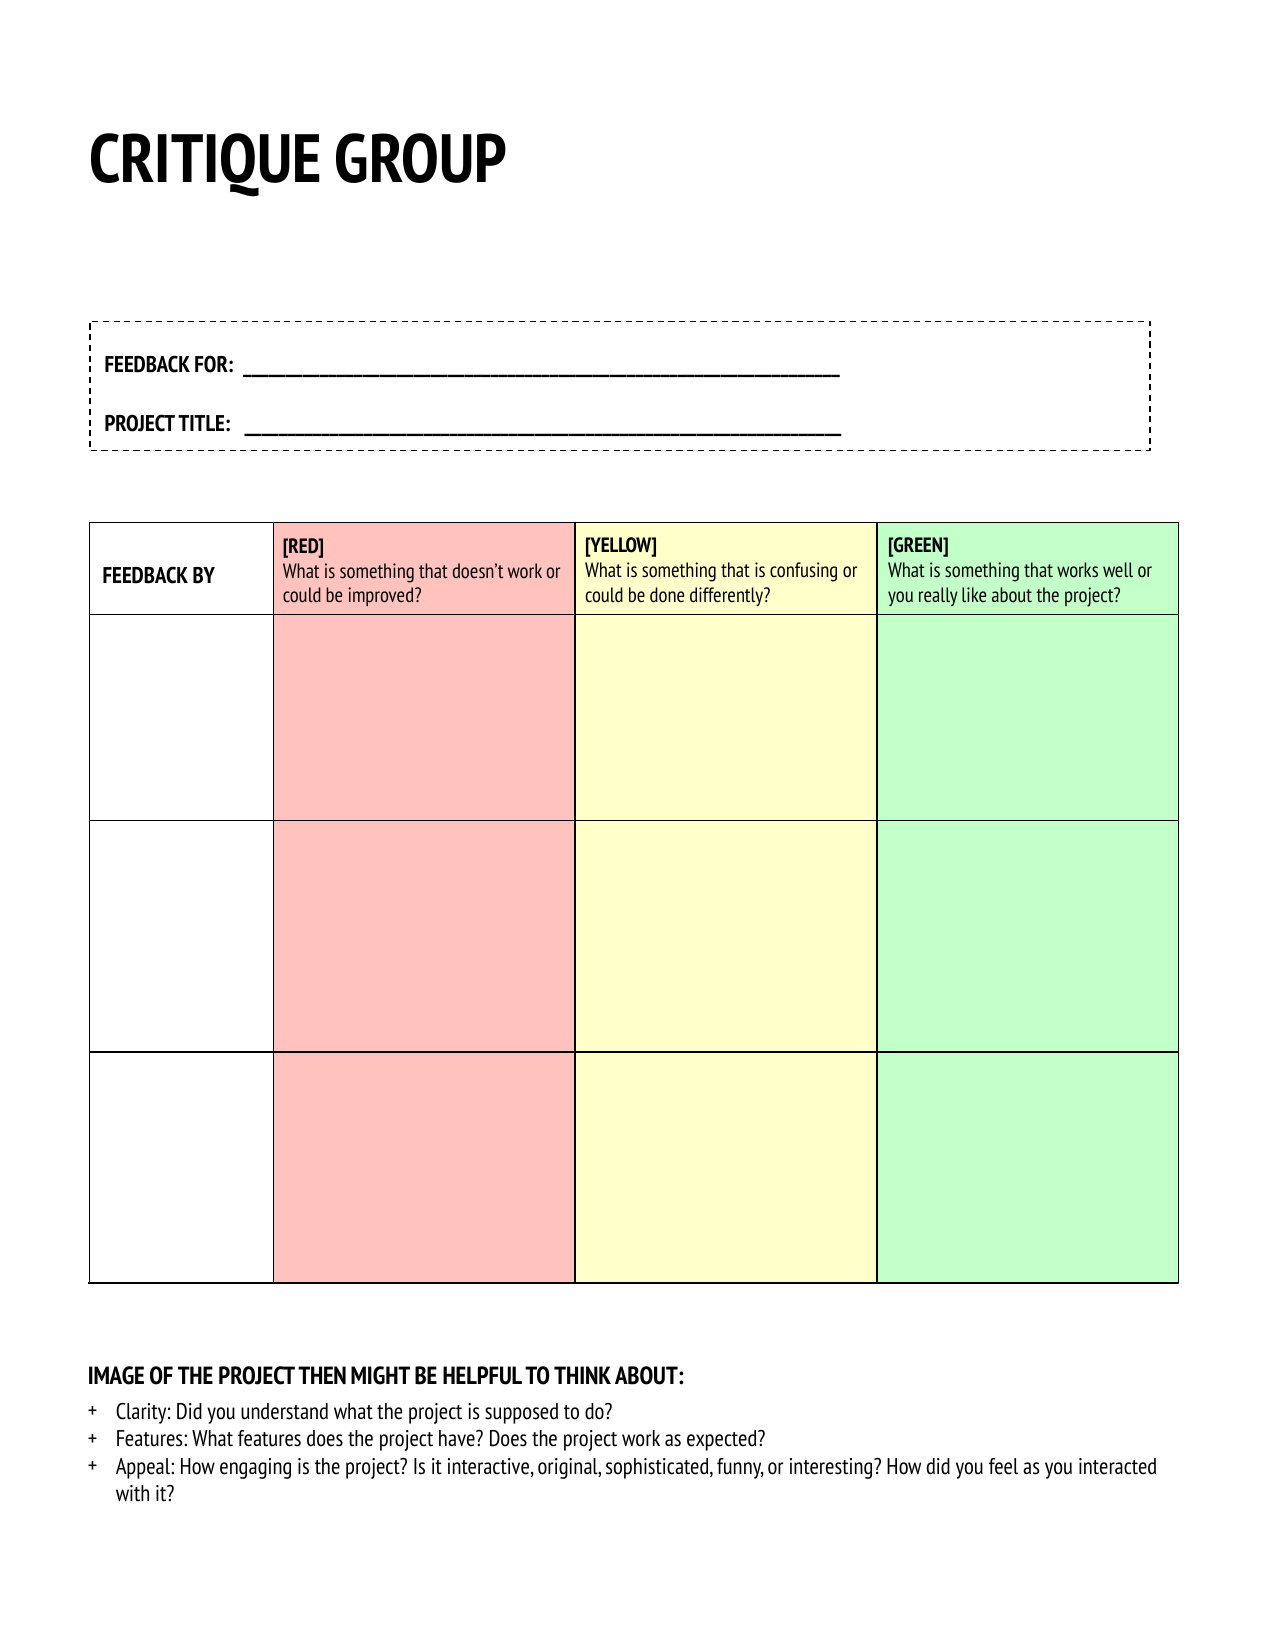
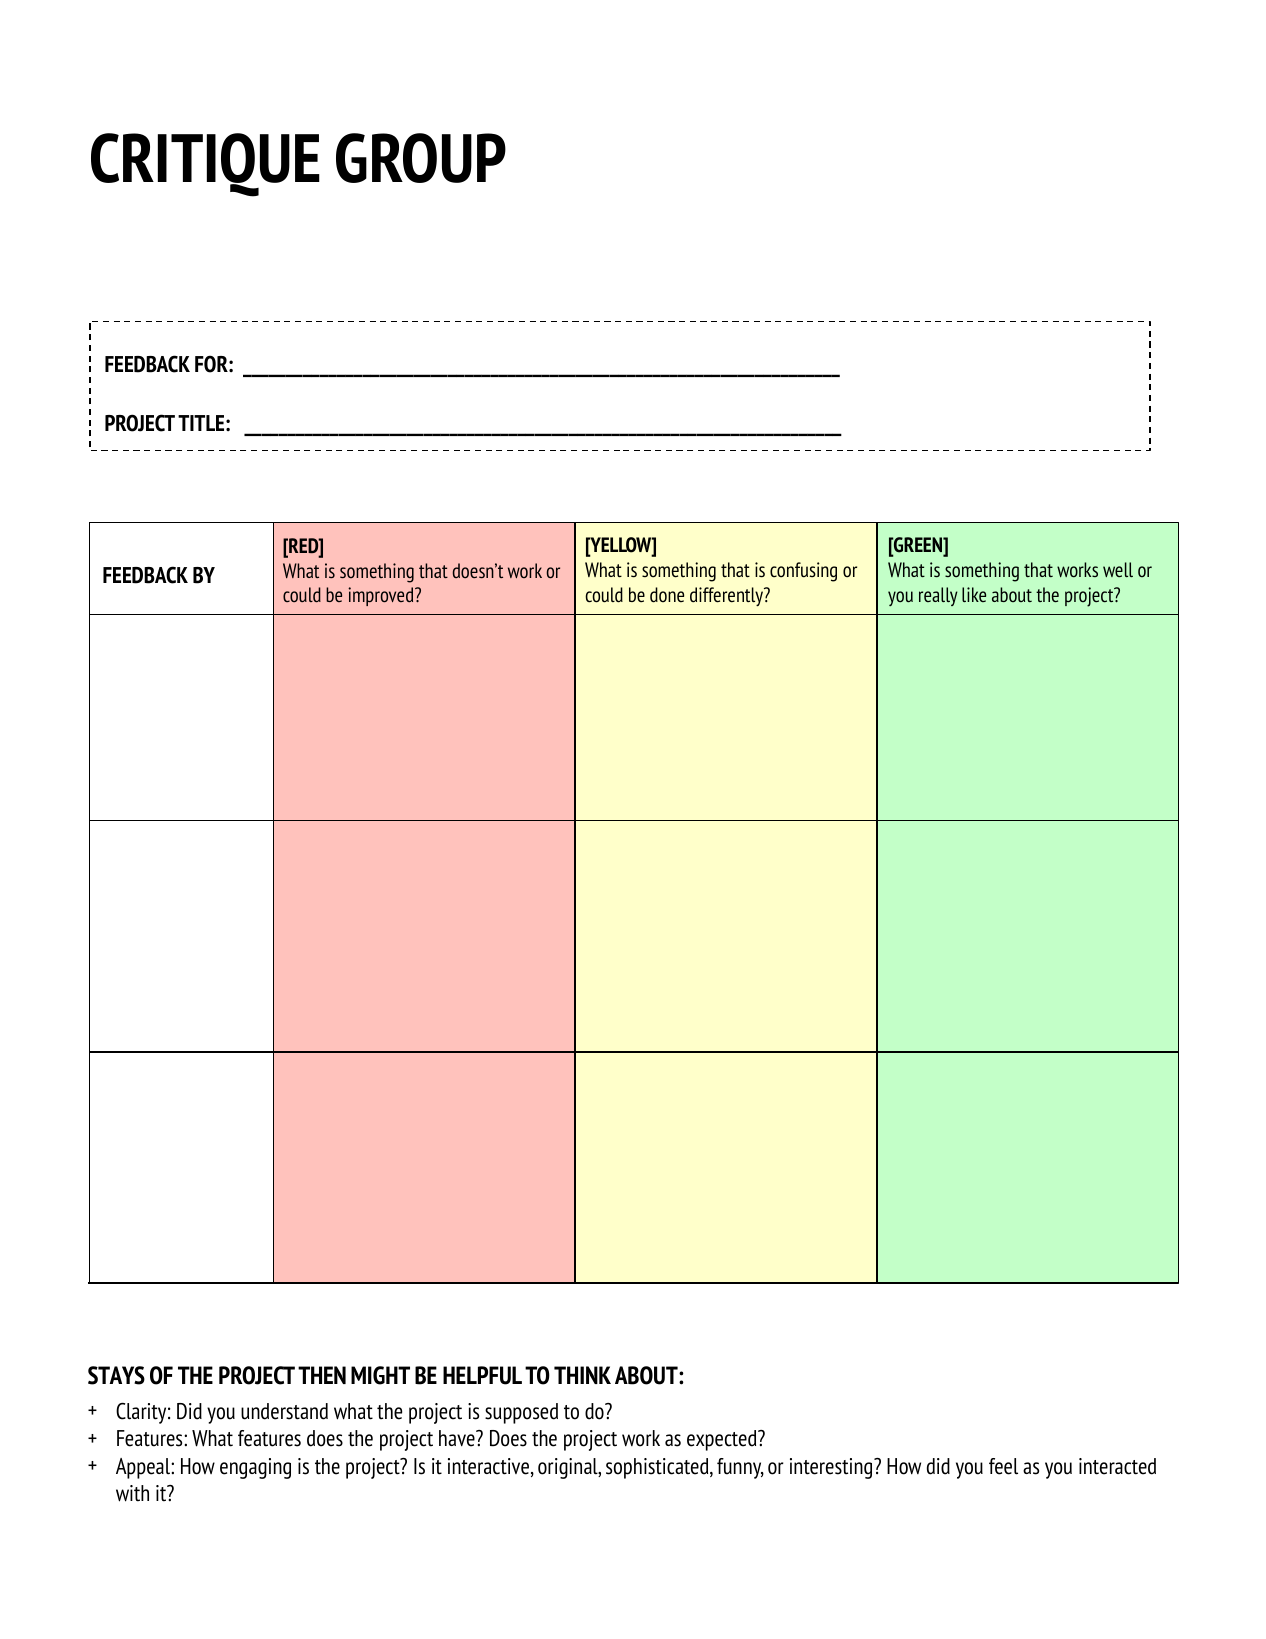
IMAGE: IMAGE -> STAYS
